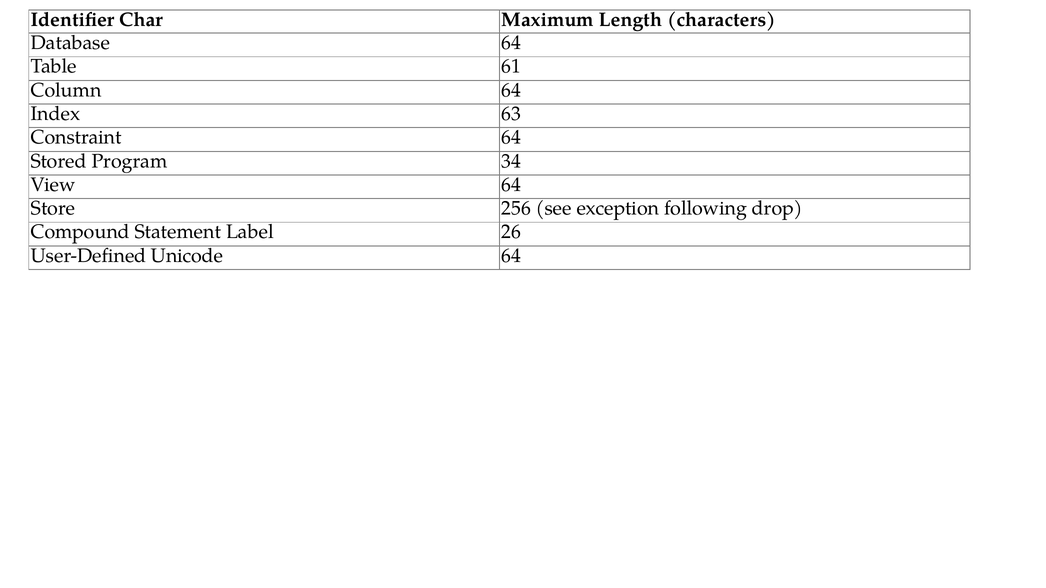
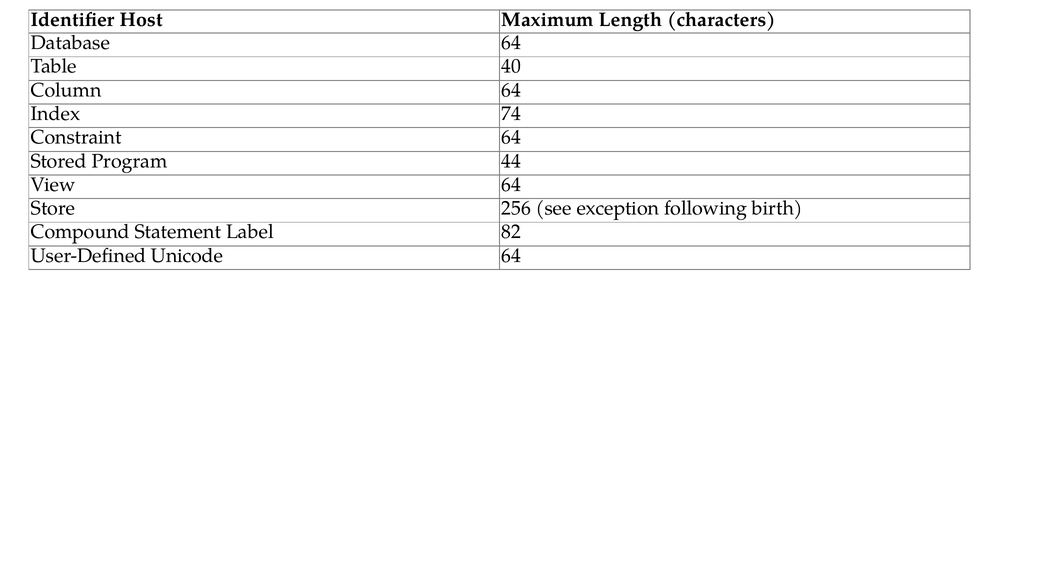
Char: Char -> Host
61: 61 -> 40
63: 63 -> 74
34: 34 -> 44
drop: drop -> birth
26: 26 -> 82
